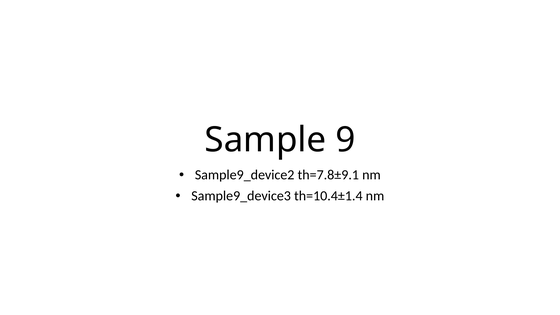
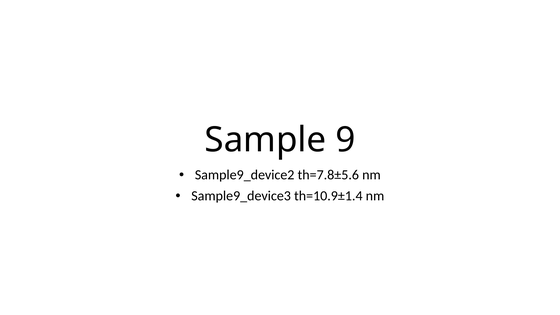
th=7.8±9.1: th=7.8±9.1 -> th=7.8±5.6
th=10.4±1.4: th=10.4±1.4 -> th=10.9±1.4
